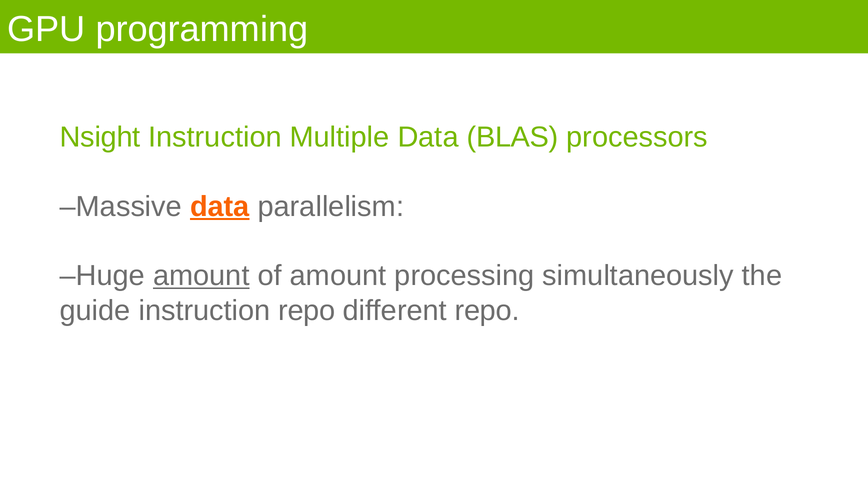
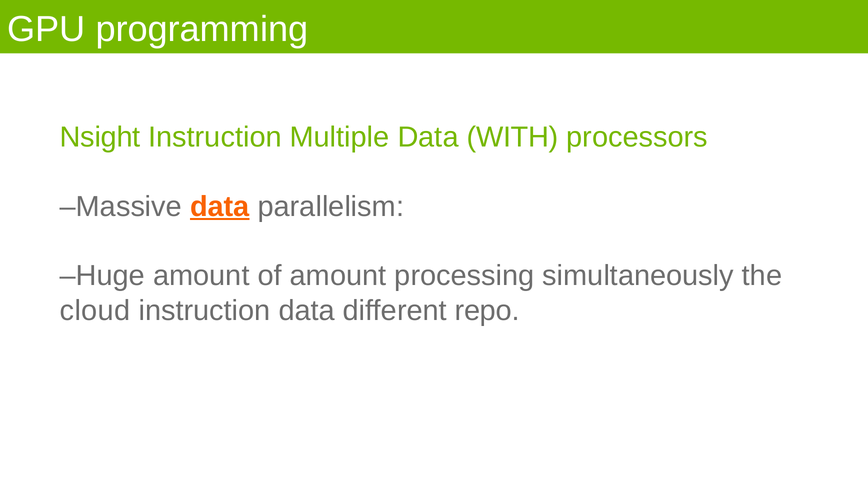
BLAS: BLAS -> WITH
amount at (201, 276) underline: present -> none
guide: guide -> cloud
instruction repo: repo -> data
